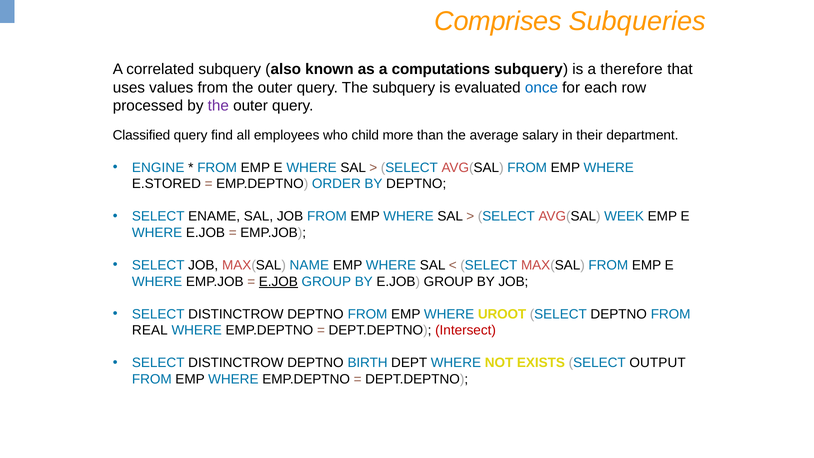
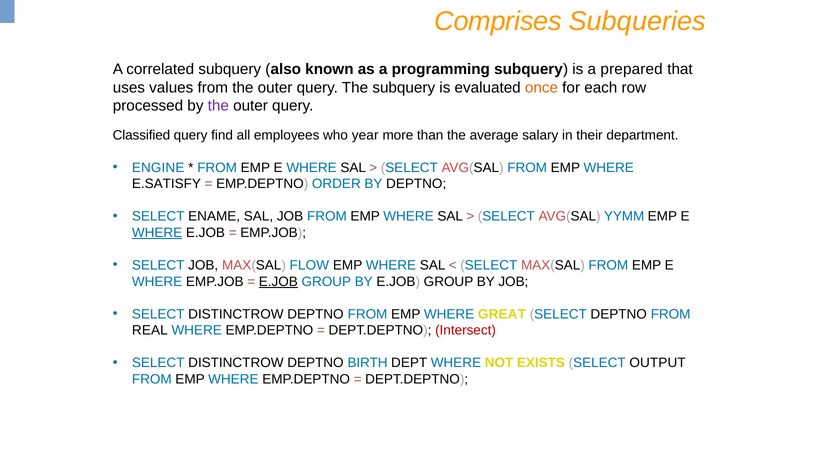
computations: computations -> programming
therefore: therefore -> prepared
once colour: blue -> orange
child: child -> year
E.STORED: E.STORED -> E.SATISFY
WEEK: WEEK -> YYMM
WHERE at (157, 233) underline: none -> present
NAME: NAME -> FLOW
UROOT: UROOT -> GREAT
